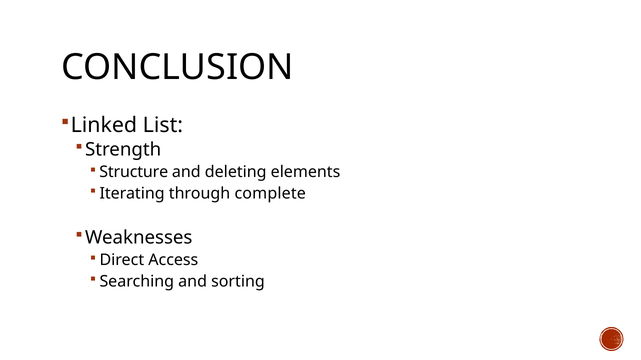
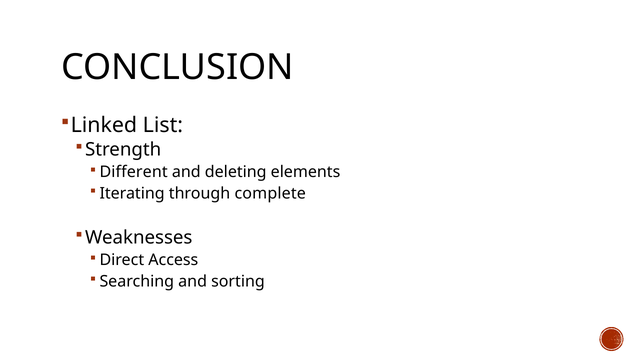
Structure: Structure -> Different
